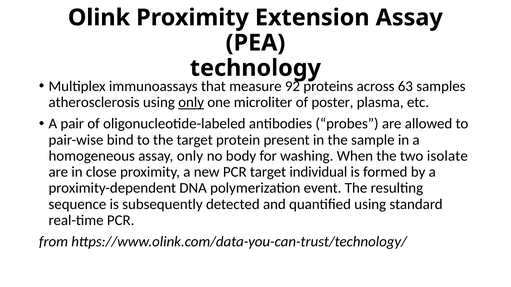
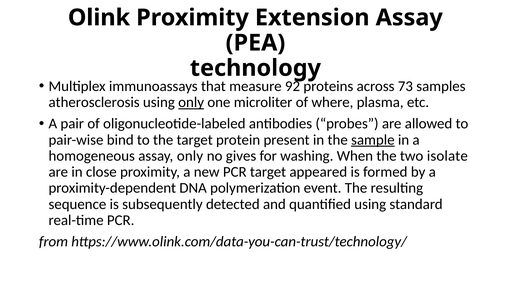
63: 63 -> 73
poster: poster -> where
sample underline: none -> present
body: body -> gives
individual: individual -> appeared
